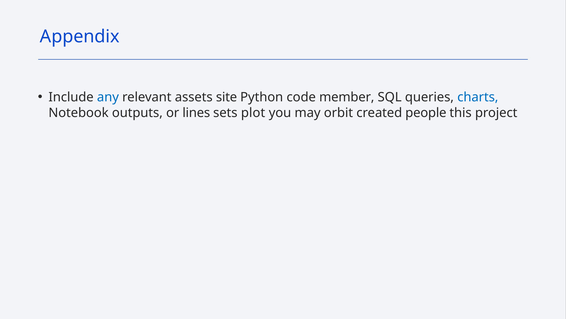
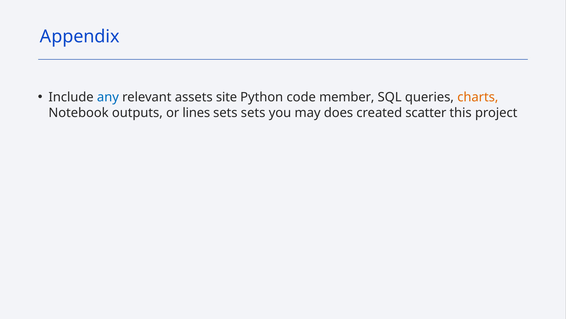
charts colour: blue -> orange
sets plot: plot -> sets
orbit: orbit -> does
people: people -> scatter
